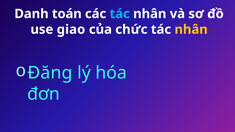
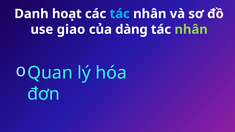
toán: toán -> hoạt
chức: chức -> dàng
nhân at (191, 29) colour: yellow -> light green
Đăng: Đăng -> Quan
